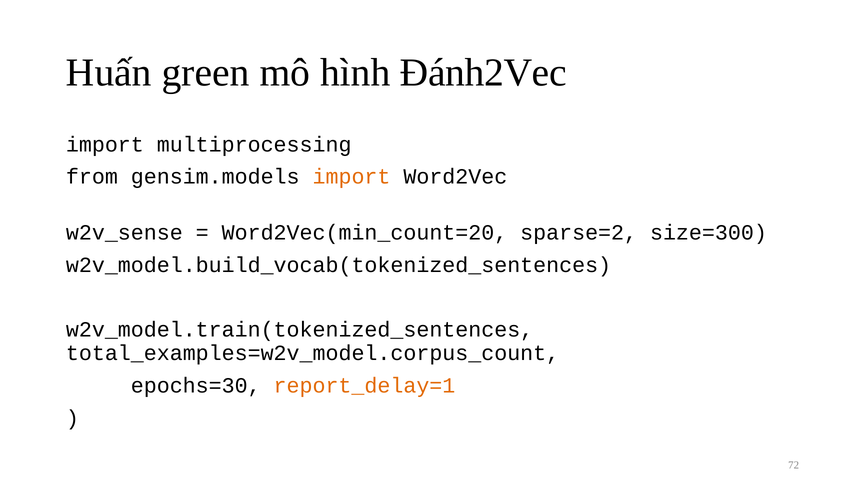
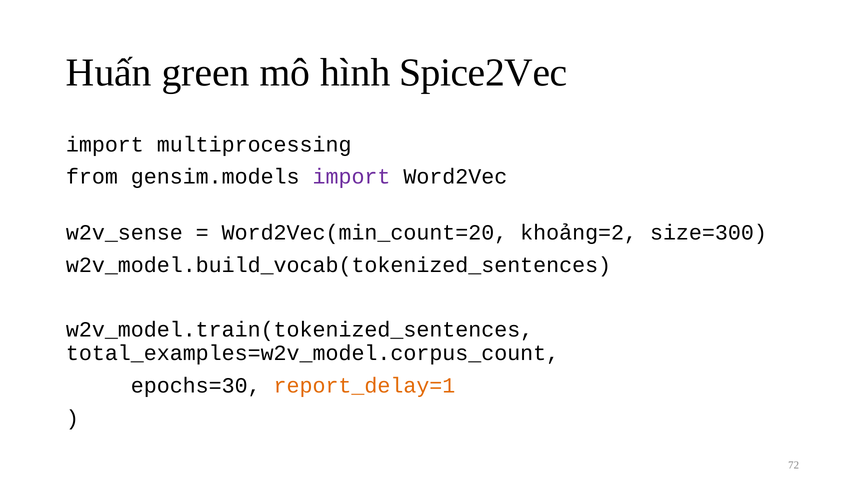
Đánh2Vec: Đánh2Vec -> Spice2Vec
import at (352, 177) colour: orange -> purple
sparse=2: sparse=2 -> khoảng=2
